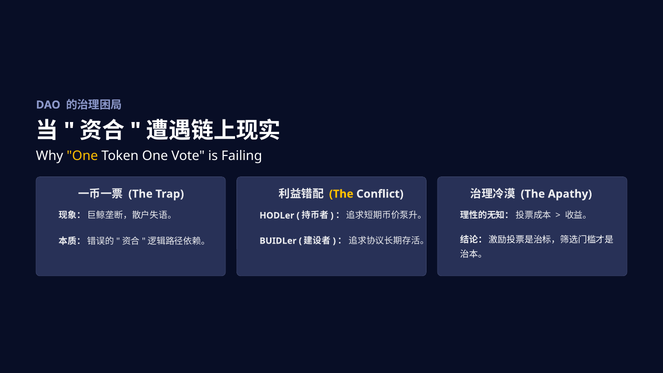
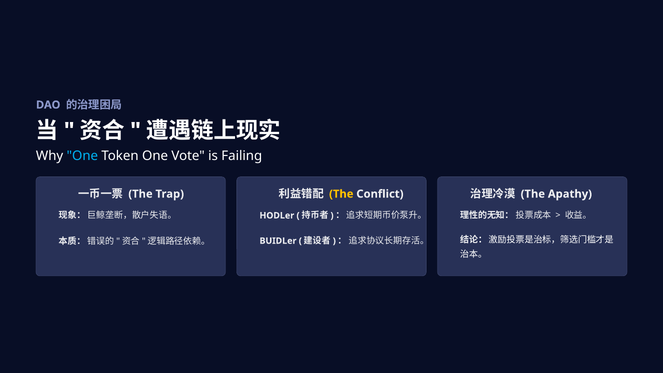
One at (82, 156) colour: yellow -> light blue
